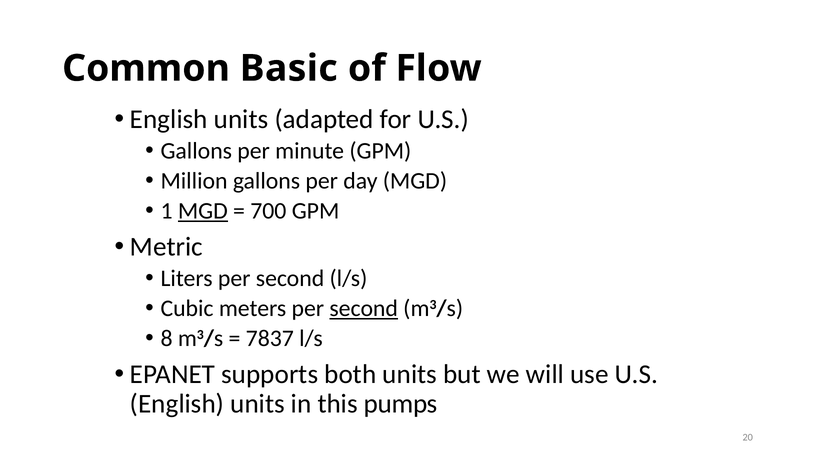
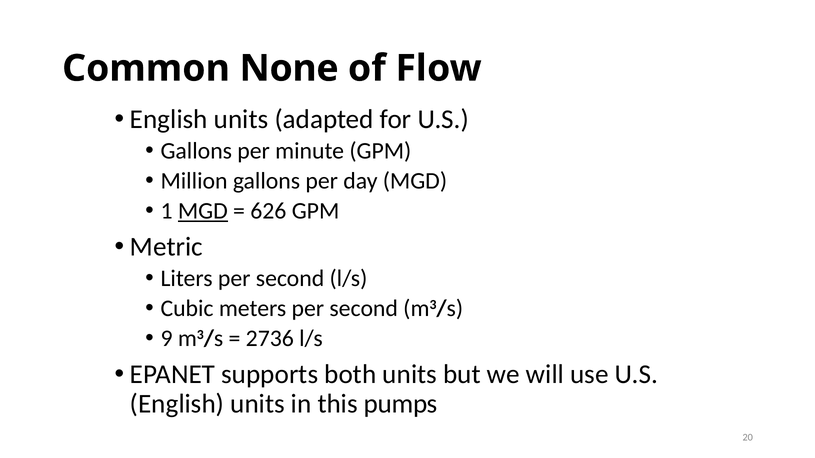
Basic: Basic -> None
700: 700 -> 626
second at (364, 309) underline: present -> none
8: 8 -> 9
7837: 7837 -> 2736
